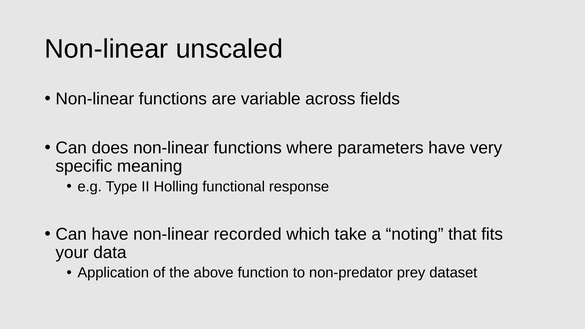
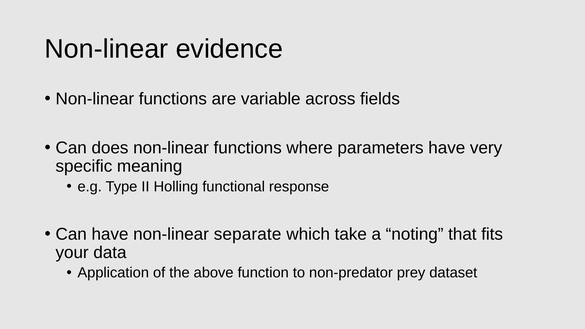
unscaled: unscaled -> evidence
recorded: recorded -> separate
